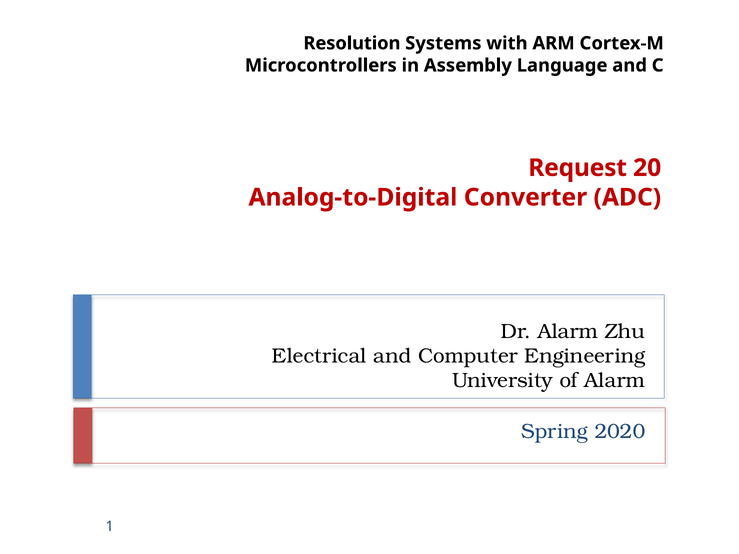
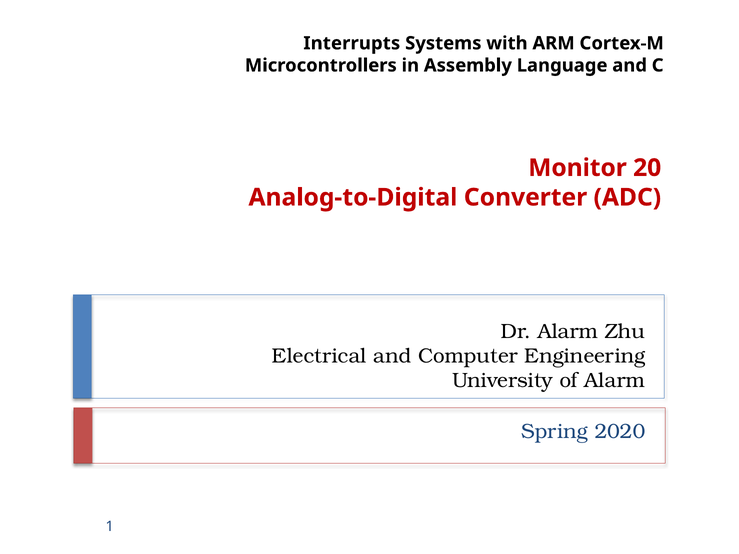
Resolution: Resolution -> Interrupts
Request: Request -> Monitor
